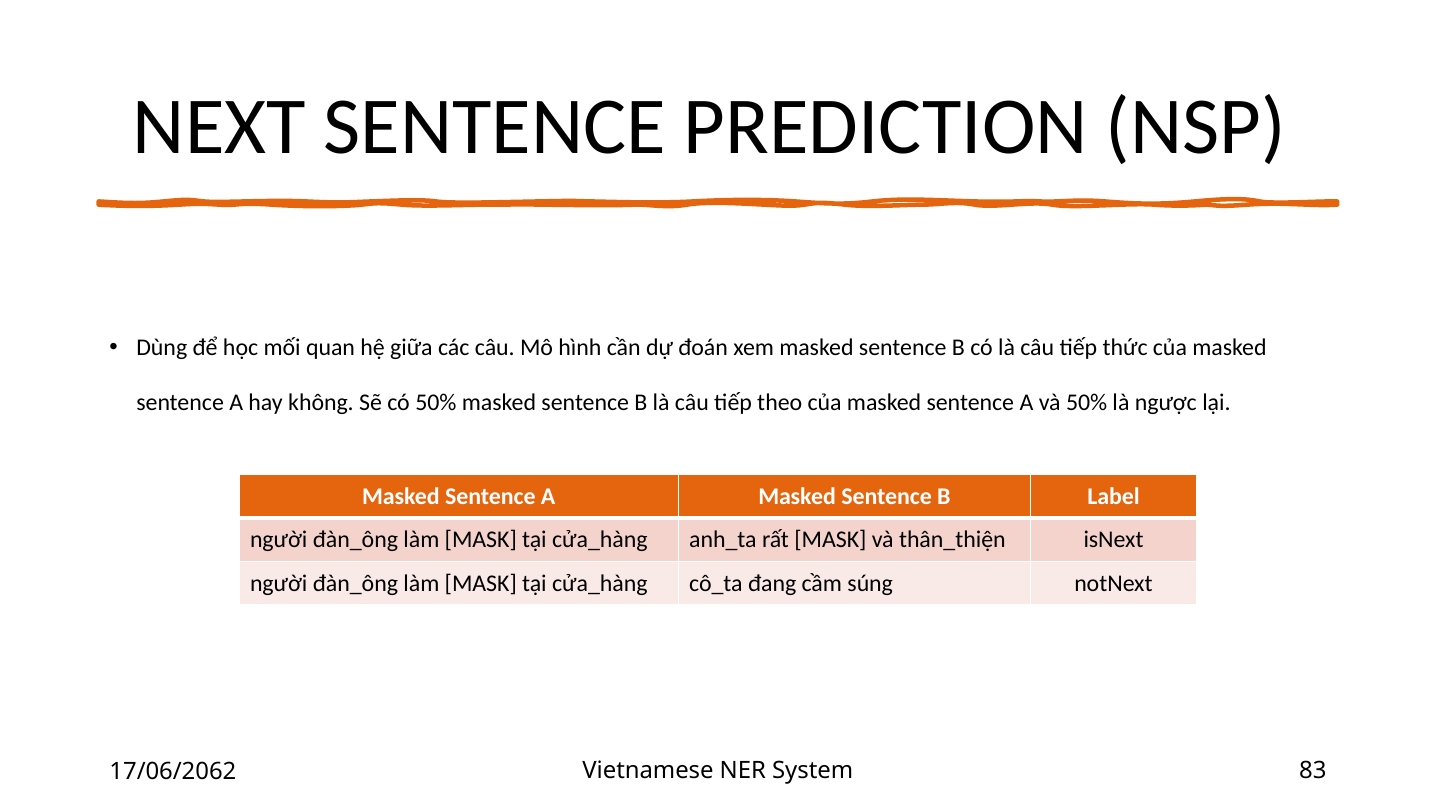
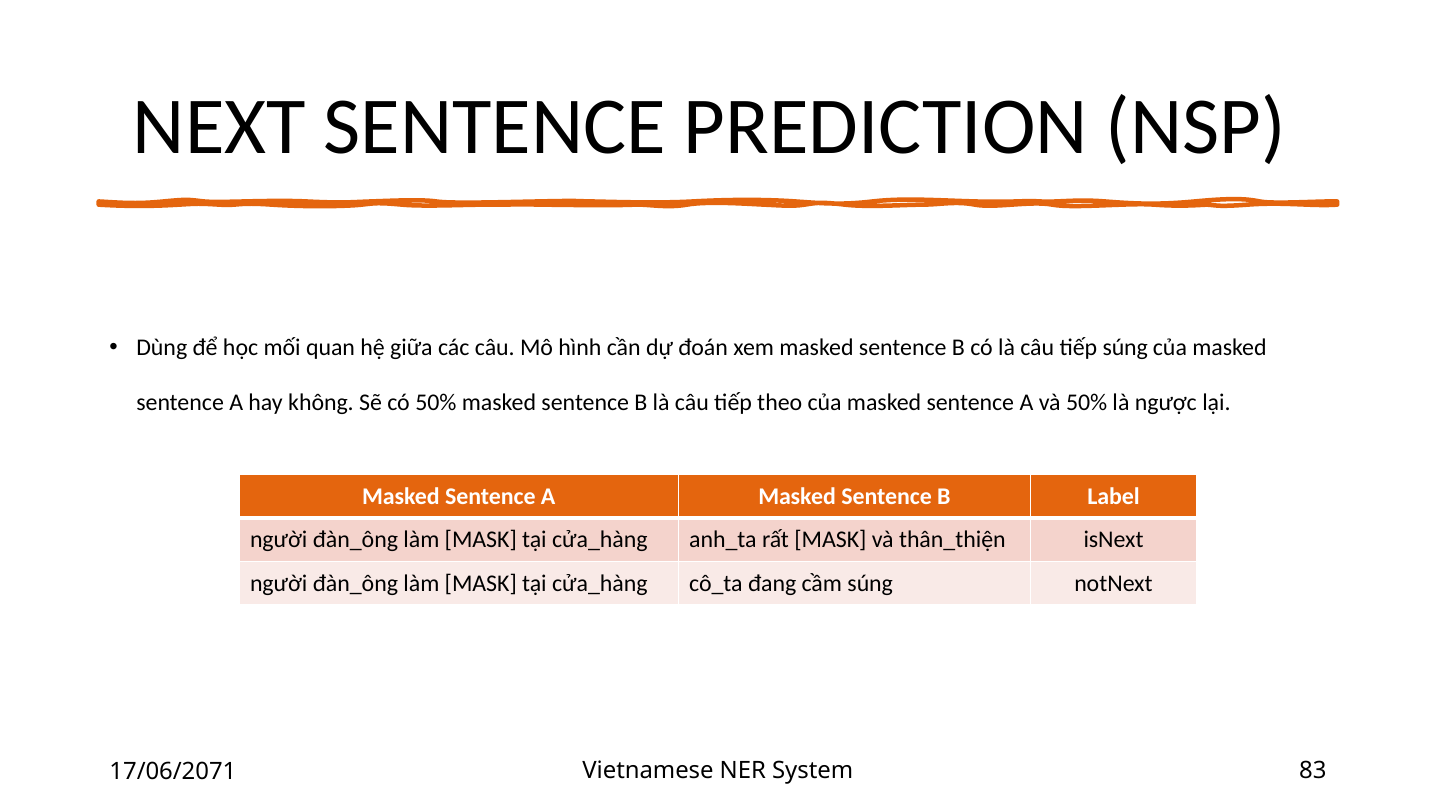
tiếp thức: thức -> súng
17/06/2062: 17/06/2062 -> 17/06/2071
